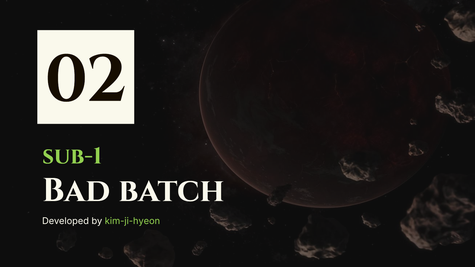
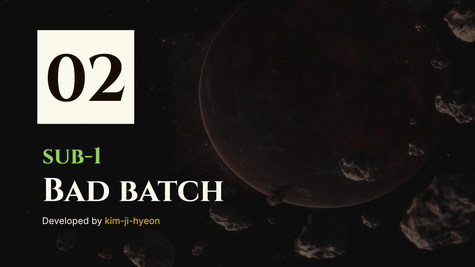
kim-ji-hyeon colour: light green -> yellow
